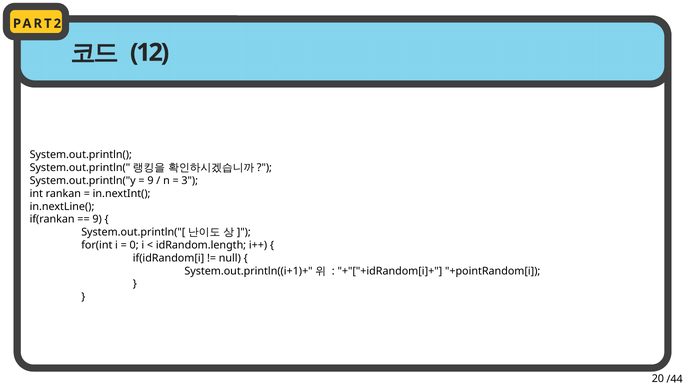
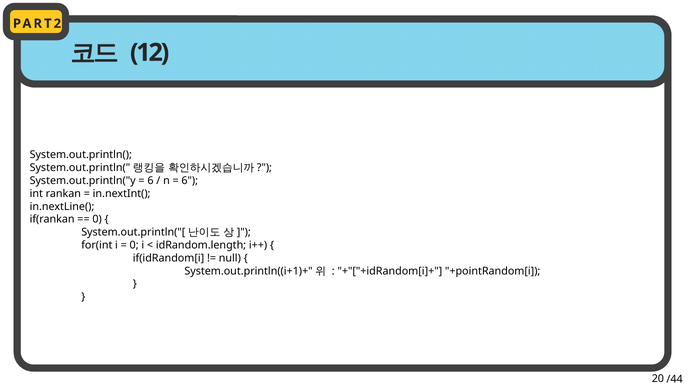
9 at (151, 181): 9 -> 6
3 at (190, 181): 3 -> 6
9 at (97, 219): 9 -> 0
